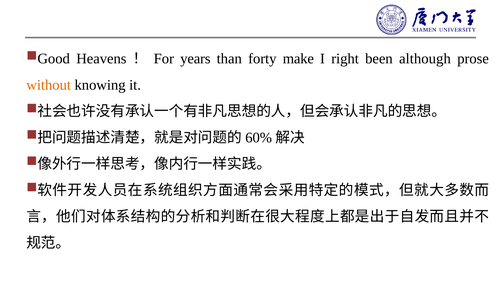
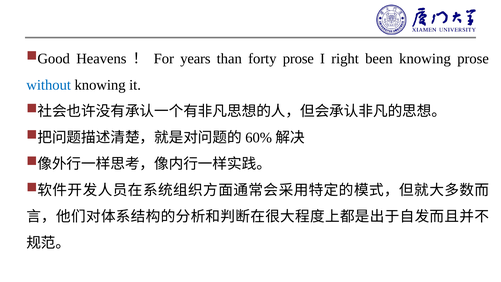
forty make: make -> prose
been although: although -> knowing
without colour: orange -> blue
